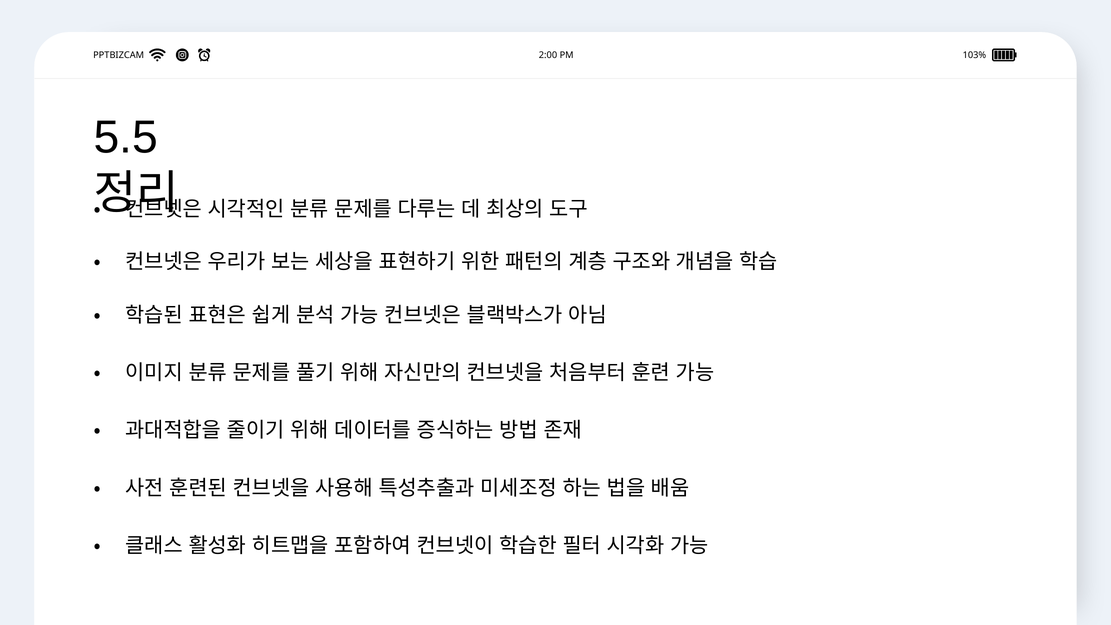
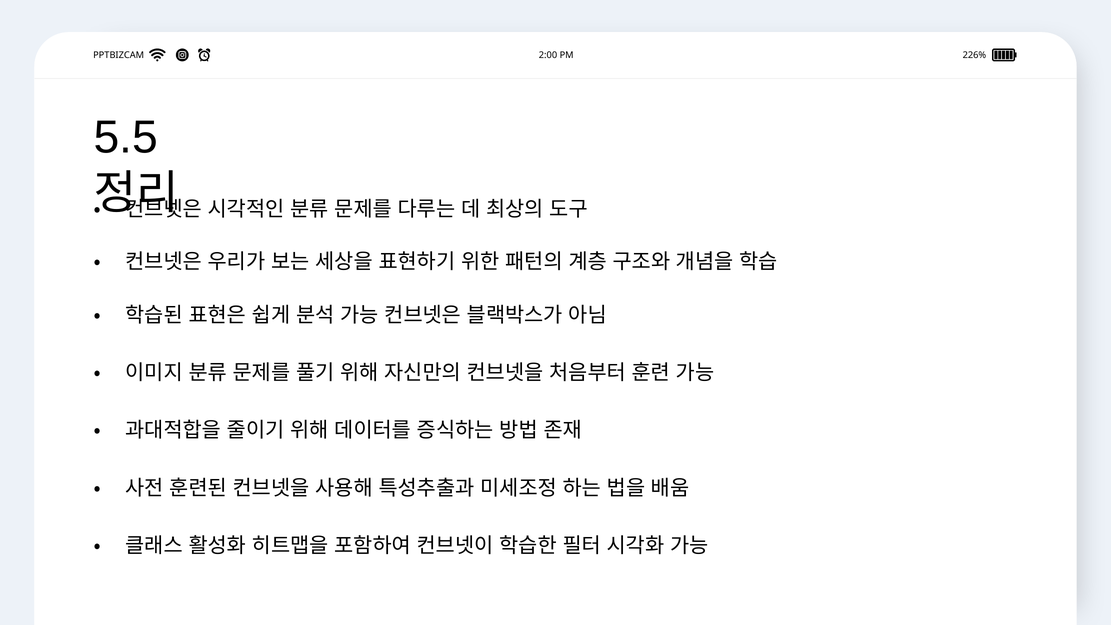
103%: 103% -> 226%
